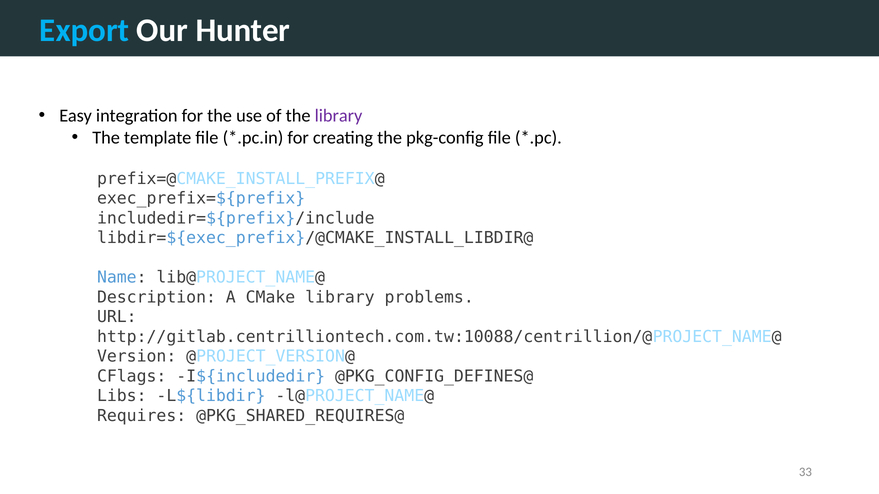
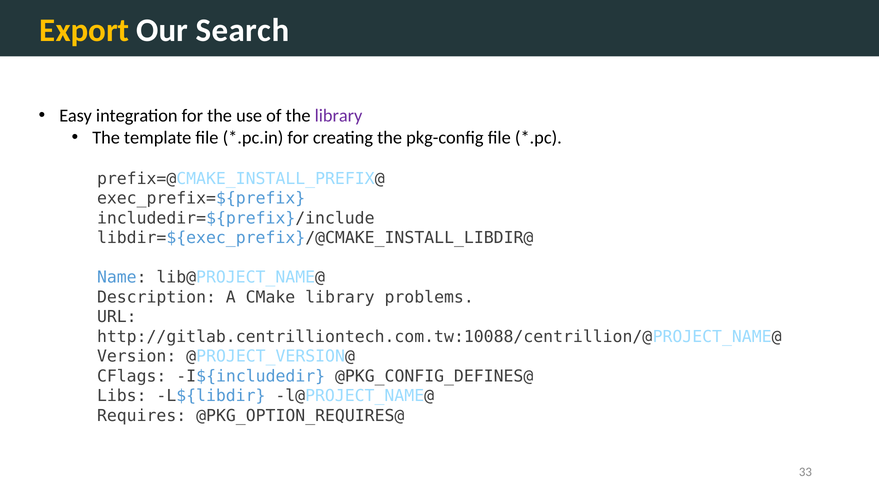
Export colour: light blue -> yellow
Hunter: Hunter -> Search
@PKG_SHARED_REQUIRES@: @PKG_SHARED_REQUIRES@ -> @PKG_OPTION_REQUIRES@
